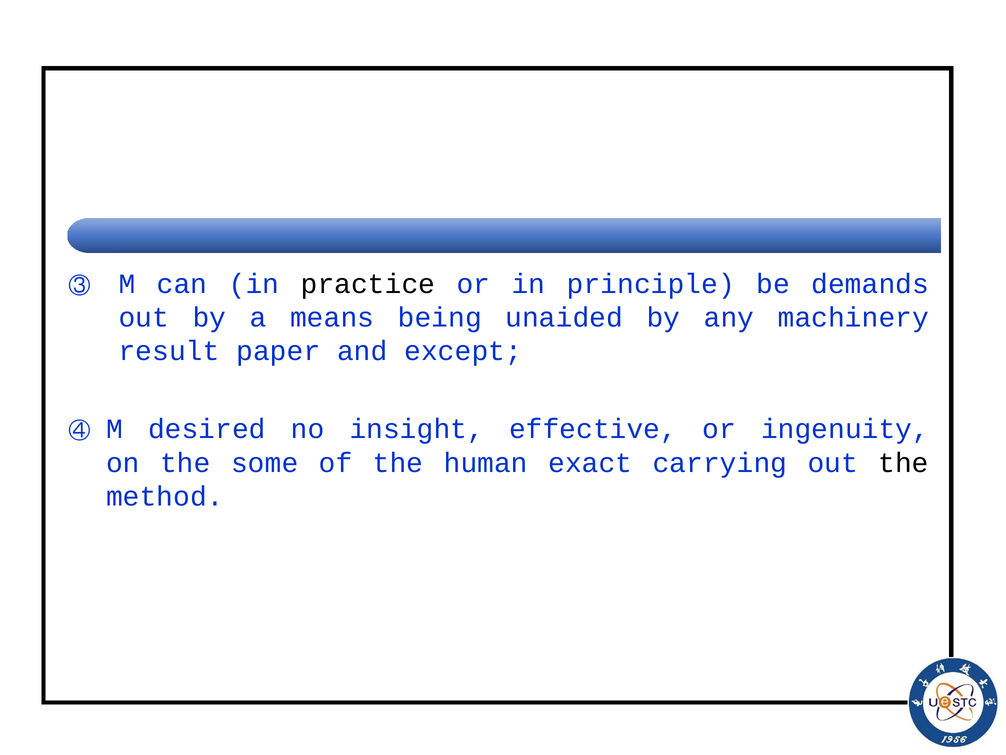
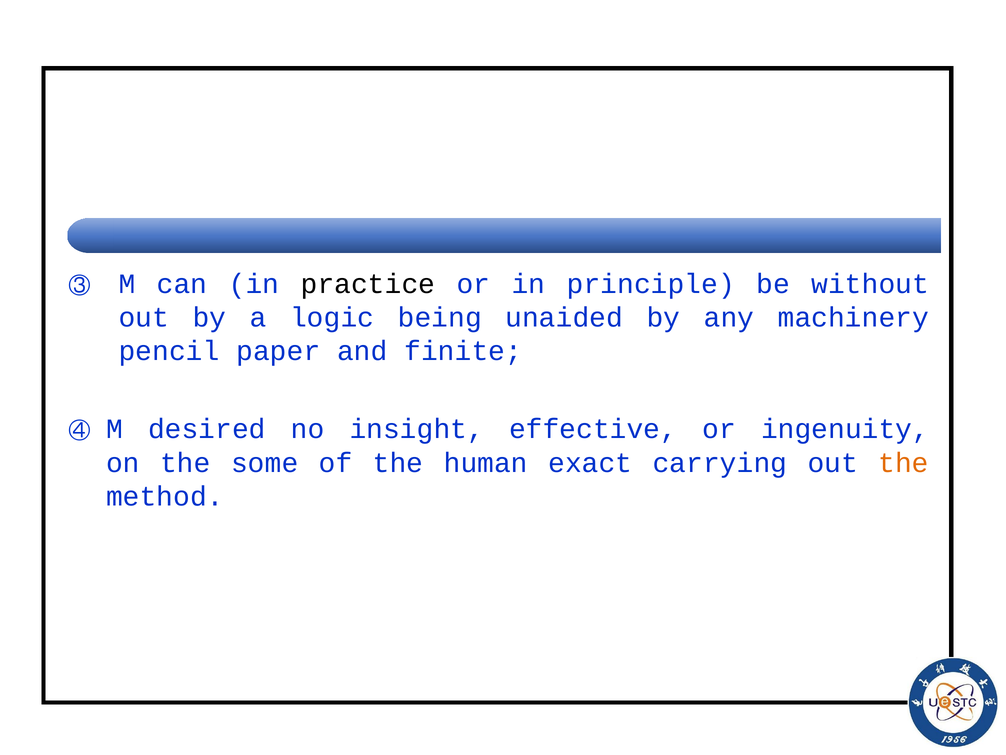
demands: demands -> without
means: means -> logic
result: result -> pencil
except: except -> finite
the at (904, 462) colour: black -> orange
